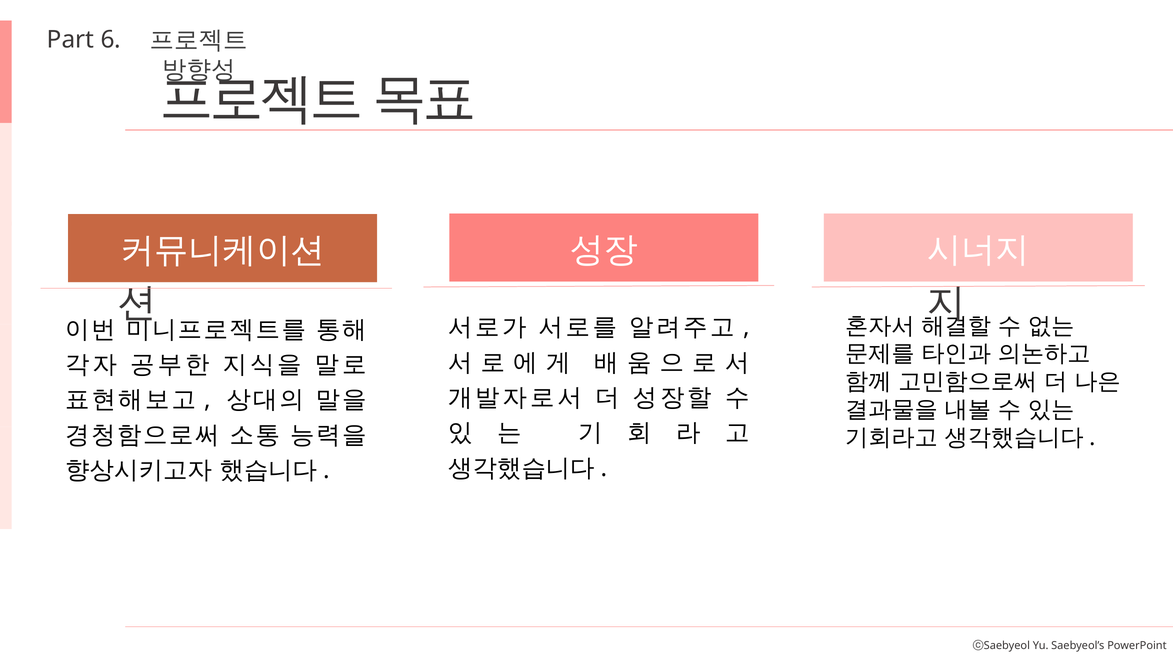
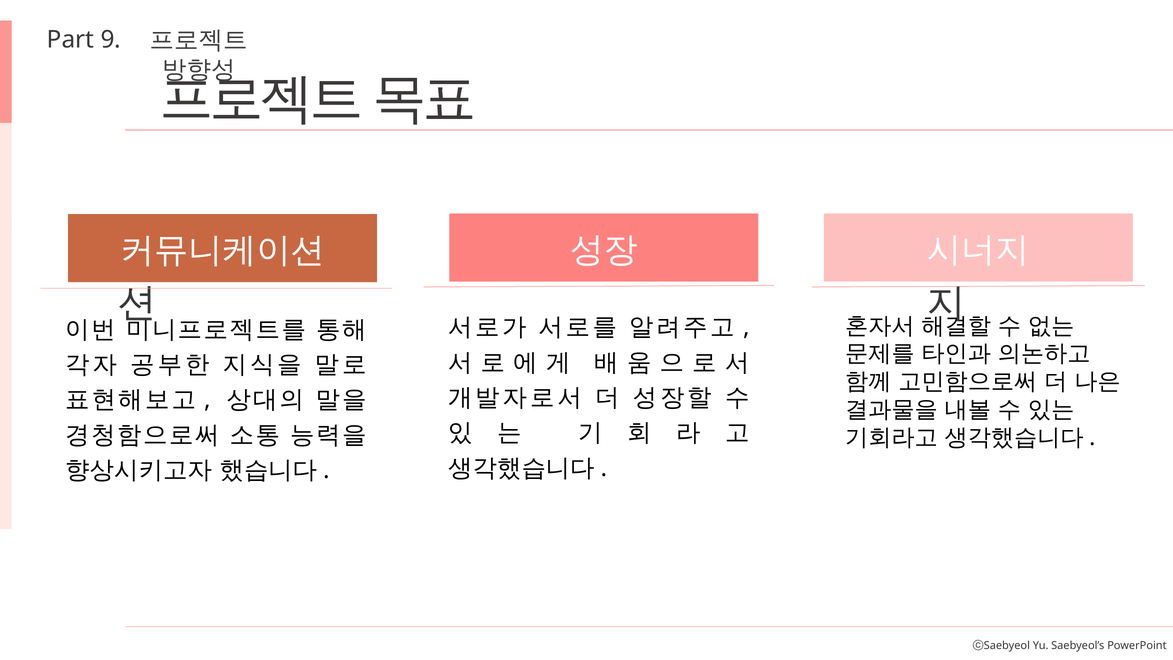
6: 6 -> 9
